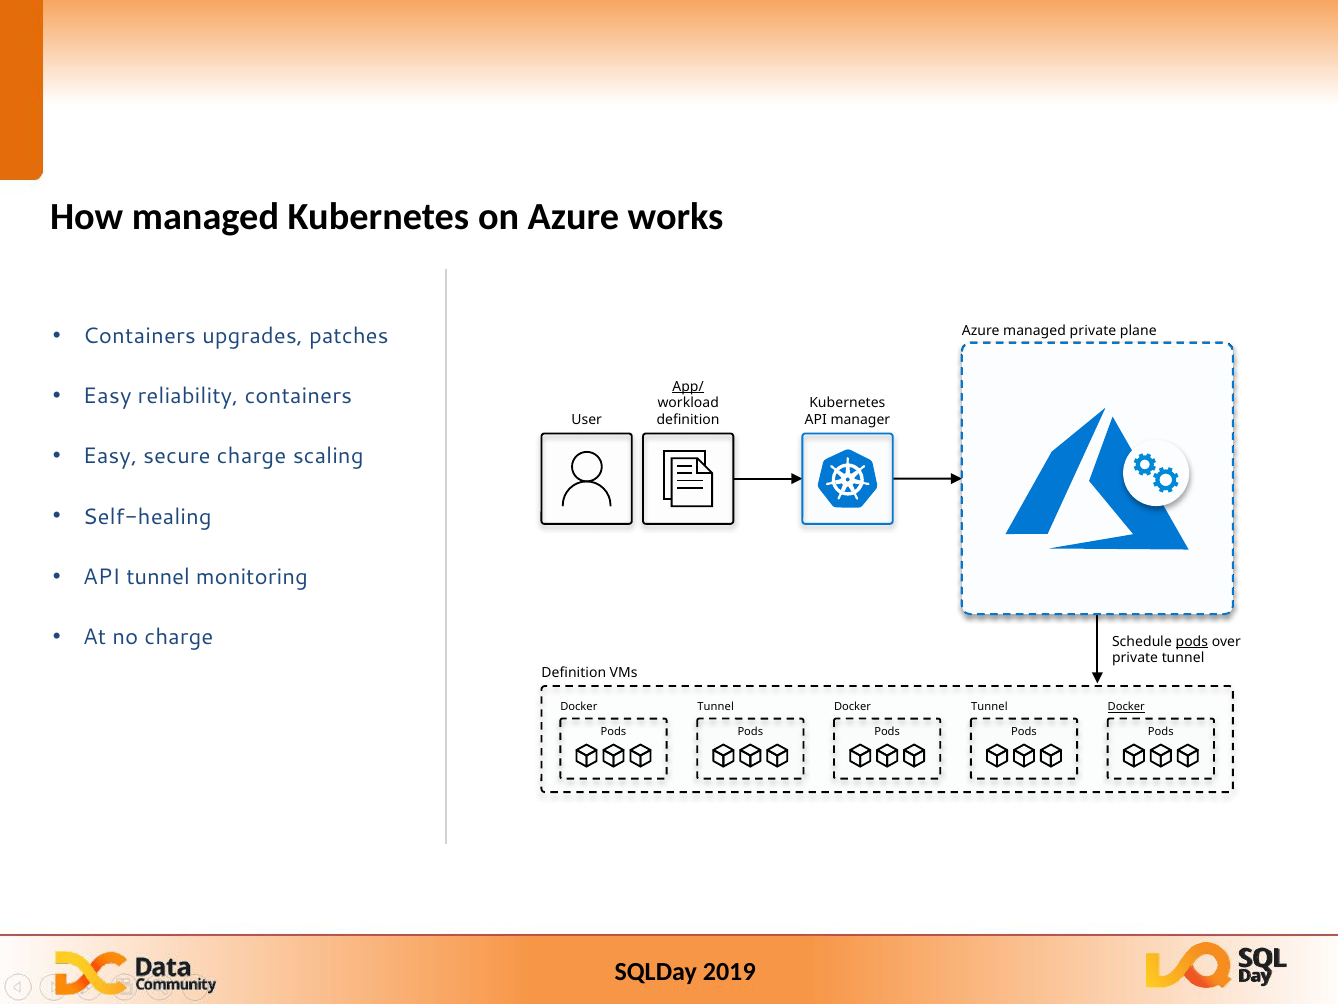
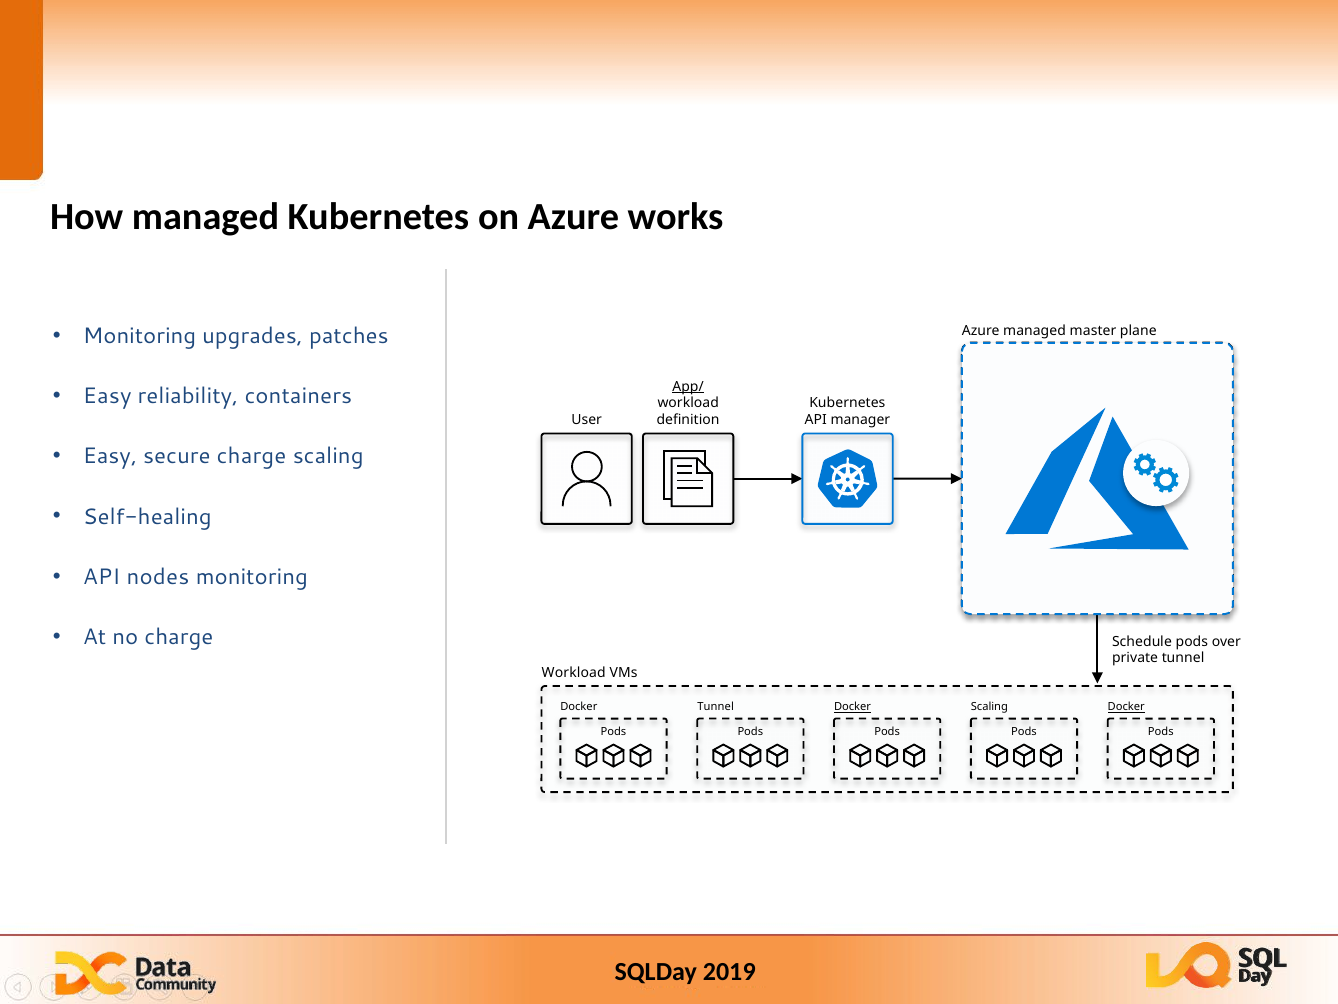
Containers at (139, 336): Containers -> Monitoring
managed private: private -> master
API tunnel: tunnel -> nodes
pods at (1192, 641) underline: present -> none
Definition at (574, 673): Definition -> Workload
Docker at (853, 707) underline: none -> present
Tunnel at (989, 707): Tunnel -> Scaling
